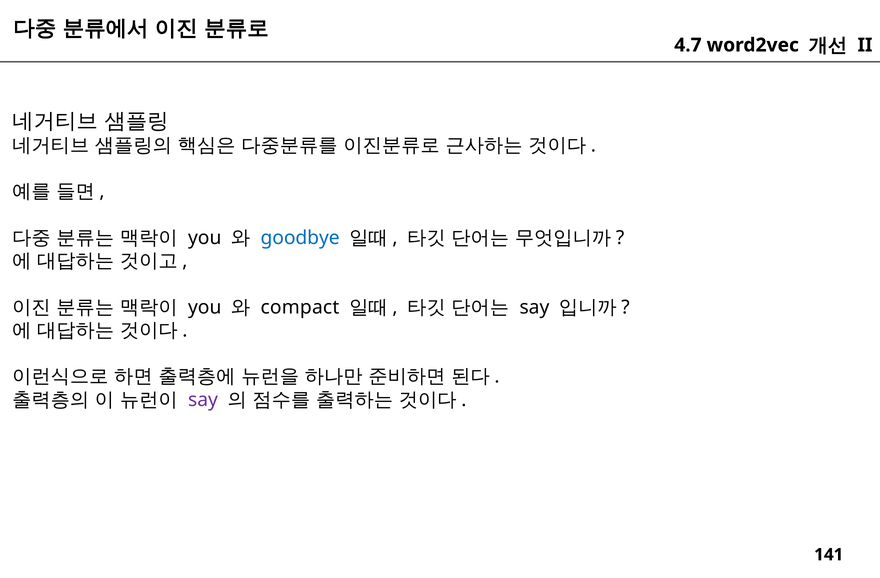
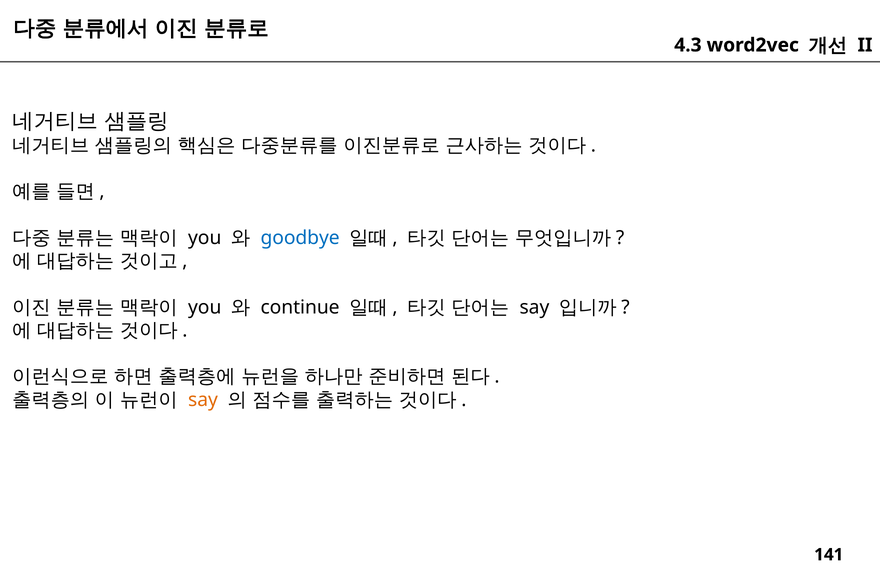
4.7: 4.7 -> 4.3
compact: compact -> continue
say at (203, 400) colour: purple -> orange
